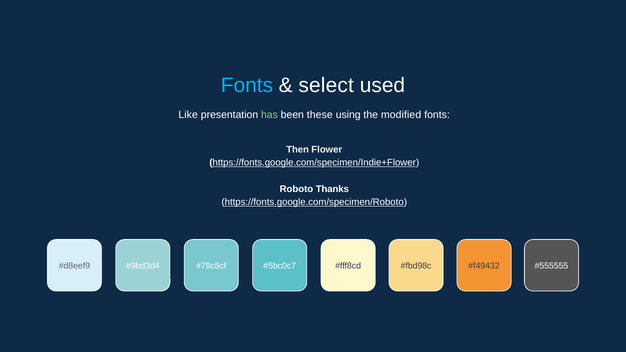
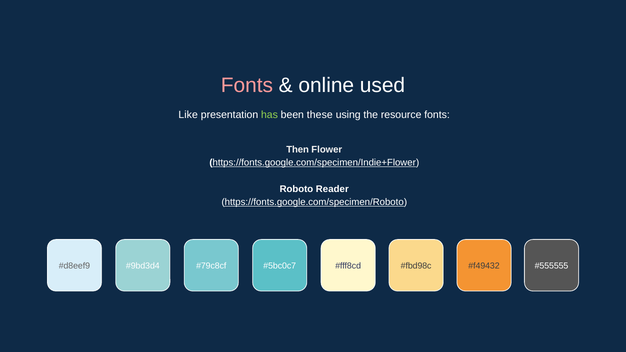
Fonts at (247, 86) colour: light blue -> pink
select: select -> online
modified: modified -> resource
Thanks: Thanks -> Reader
